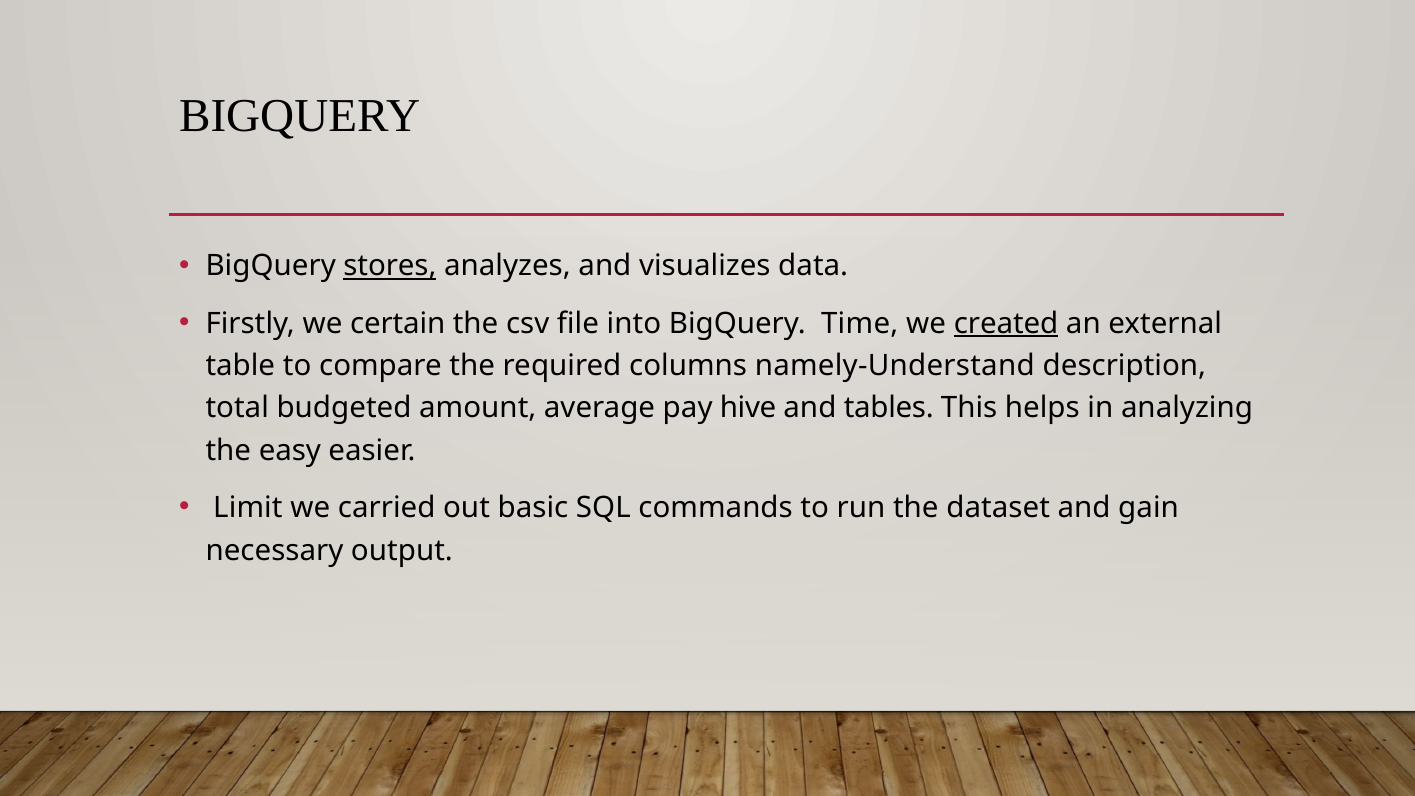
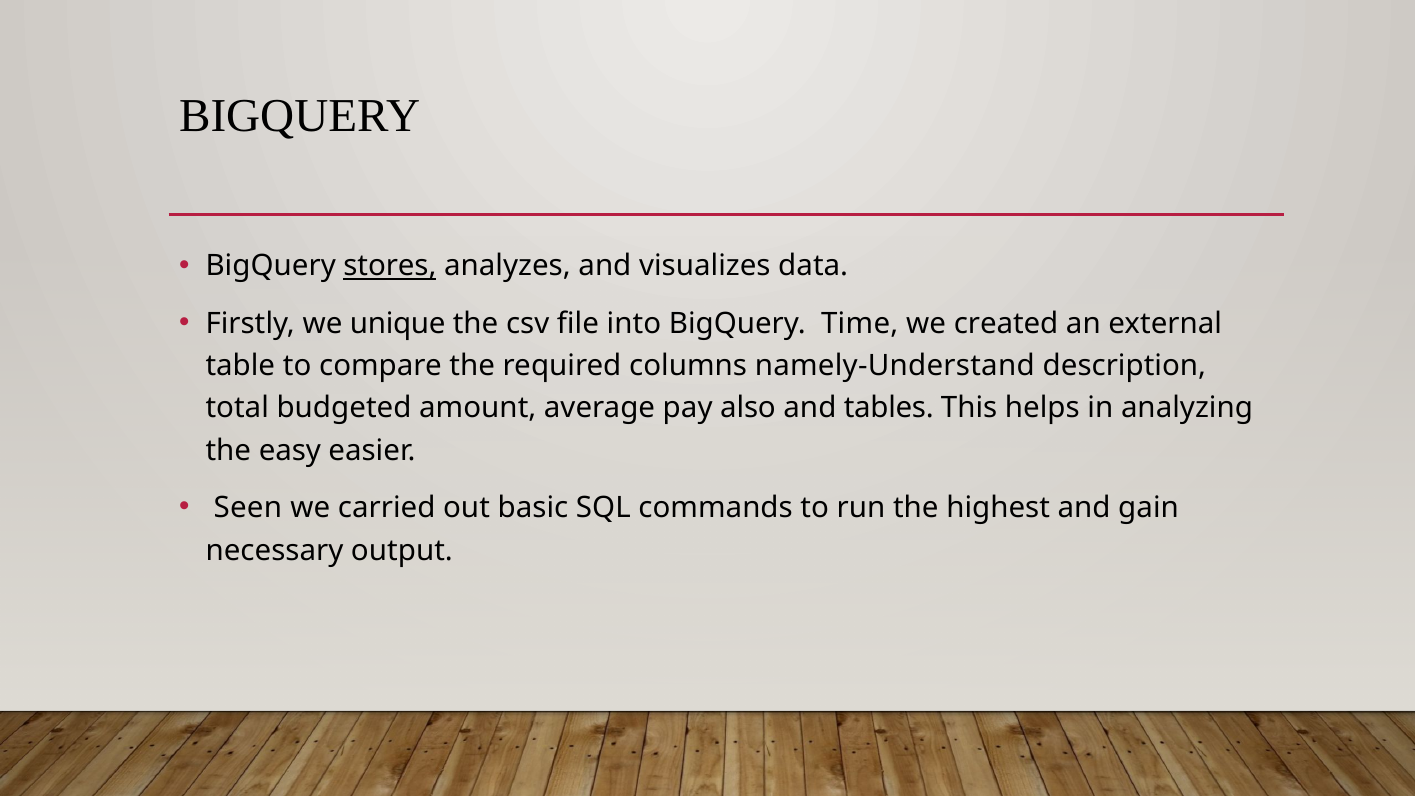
certain: certain -> unique
created underline: present -> none
hive: hive -> also
Limit: Limit -> Seen
dataset: dataset -> highest
